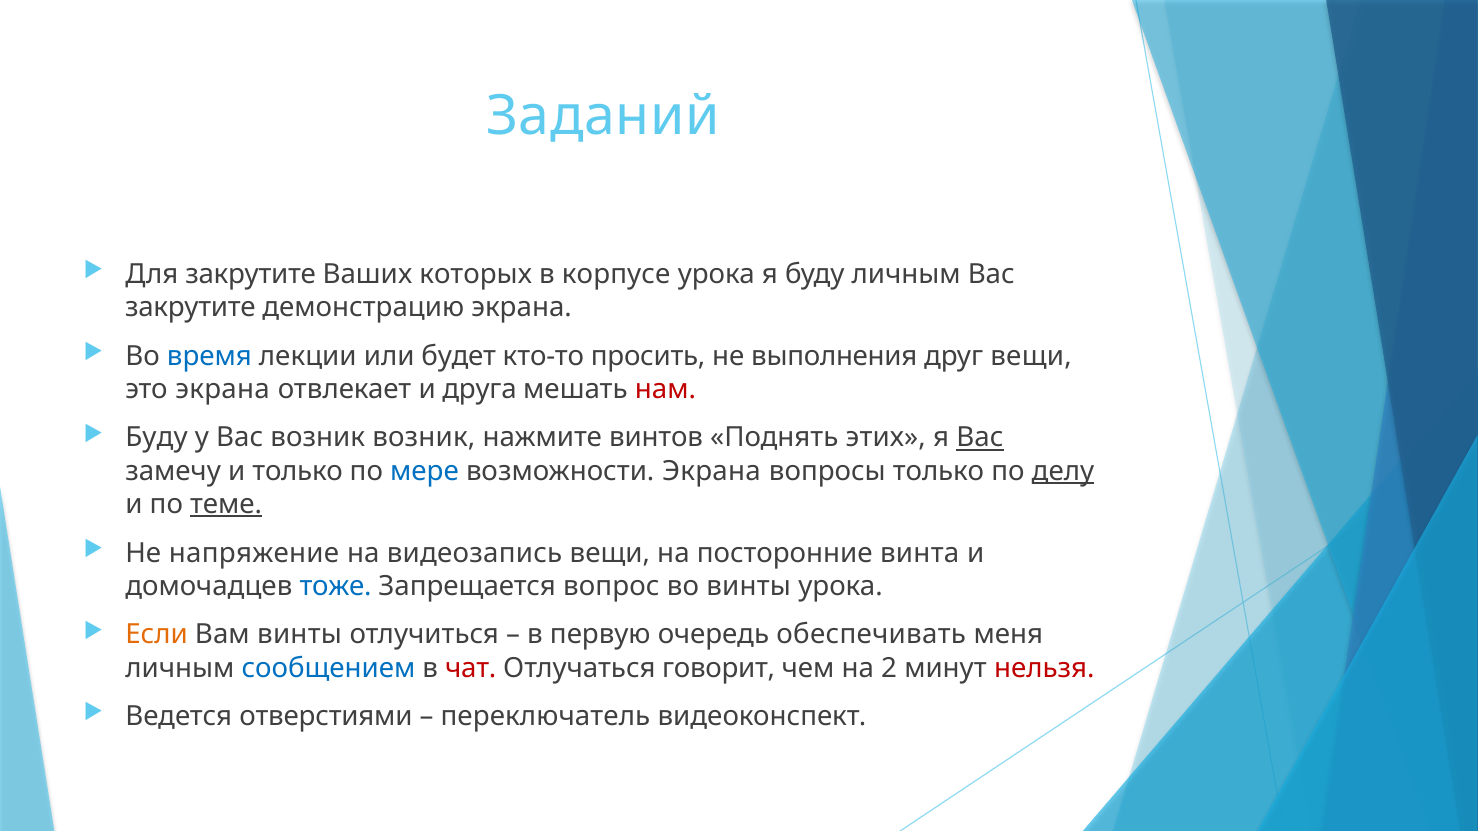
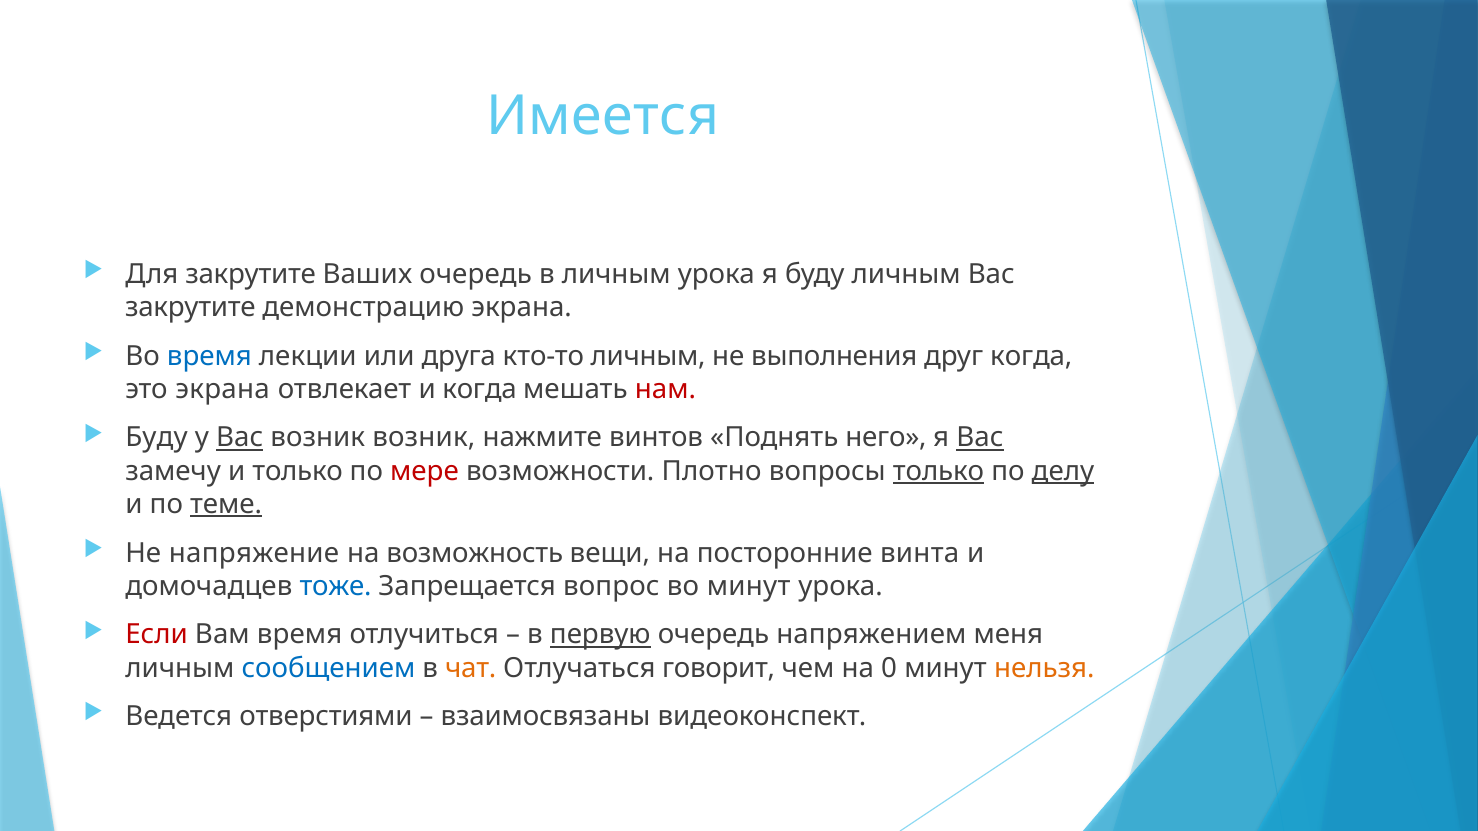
Заданий: Заданий -> Имеется
Ваших которых: которых -> очередь
в корпусе: корпусе -> личным
будет: будет -> друга
кто-то просить: просить -> личным
друг вещи: вещи -> когда
и друга: друга -> когда
Вас at (240, 438) underline: none -> present
этих: этих -> него
мере colour: blue -> red
возможности Экрана: Экрана -> Плотно
только at (939, 471) underline: none -> present
видеозапись: видеозапись -> возможность
во винты: винты -> минут
Если colour: orange -> red
Вам винты: винты -> время
первую underline: none -> present
обеспечивать: обеспечивать -> напряжением
чат colour: red -> orange
2: 2 -> 0
нельзя colour: red -> orange
переключатель: переключатель -> взаимосвязаны
